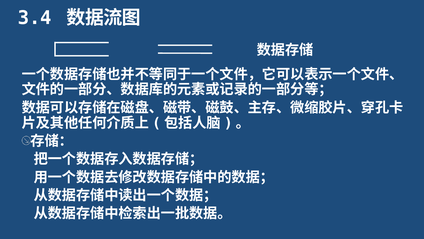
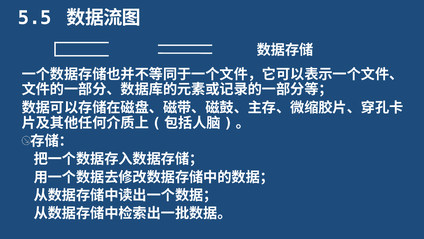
3.4: 3.4 -> 5.5
